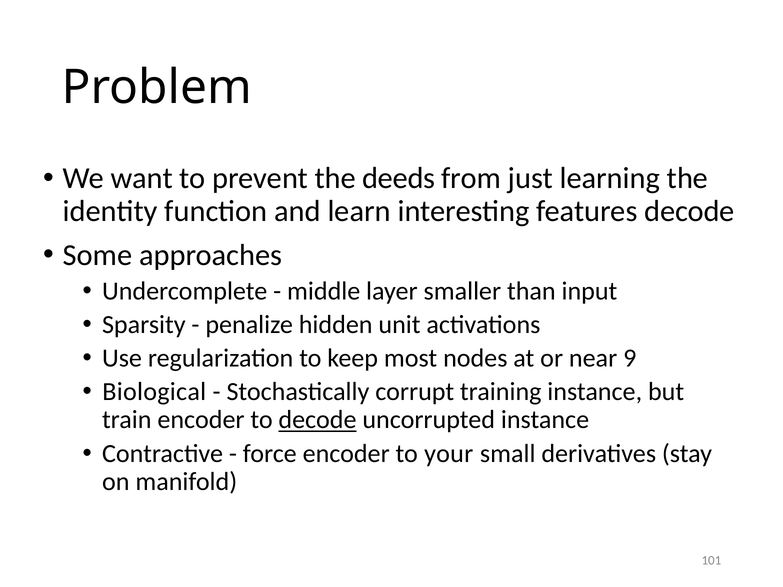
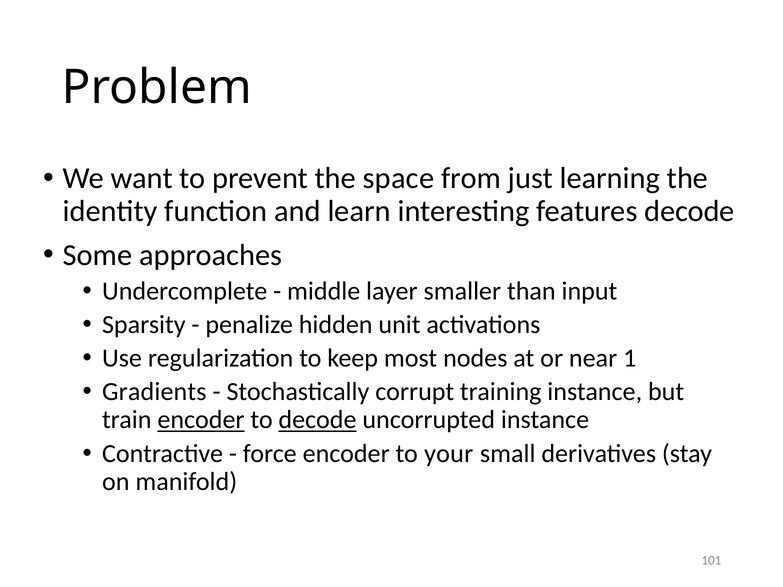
deeds: deeds -> space
9: 9 -> 1
Biological: Biological -> Gradients
encoder at (201, 420) underline: none -> present
